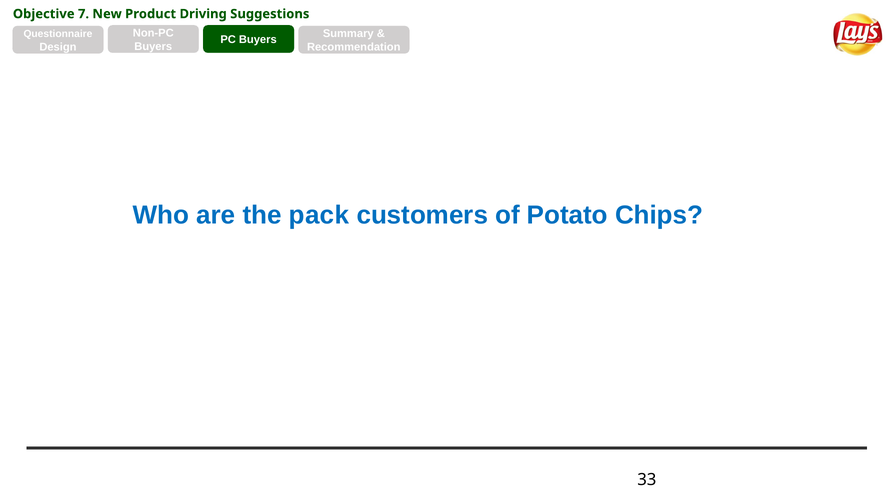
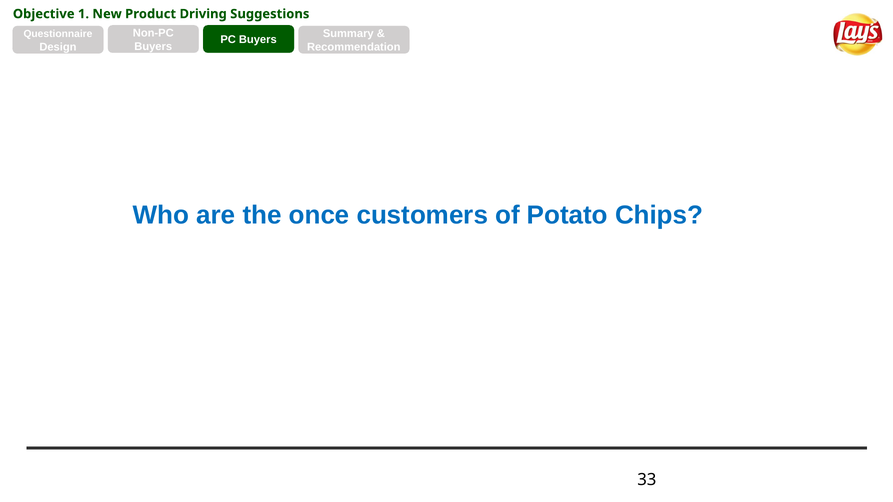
7: 7 -> 1
pack: pack -> once
